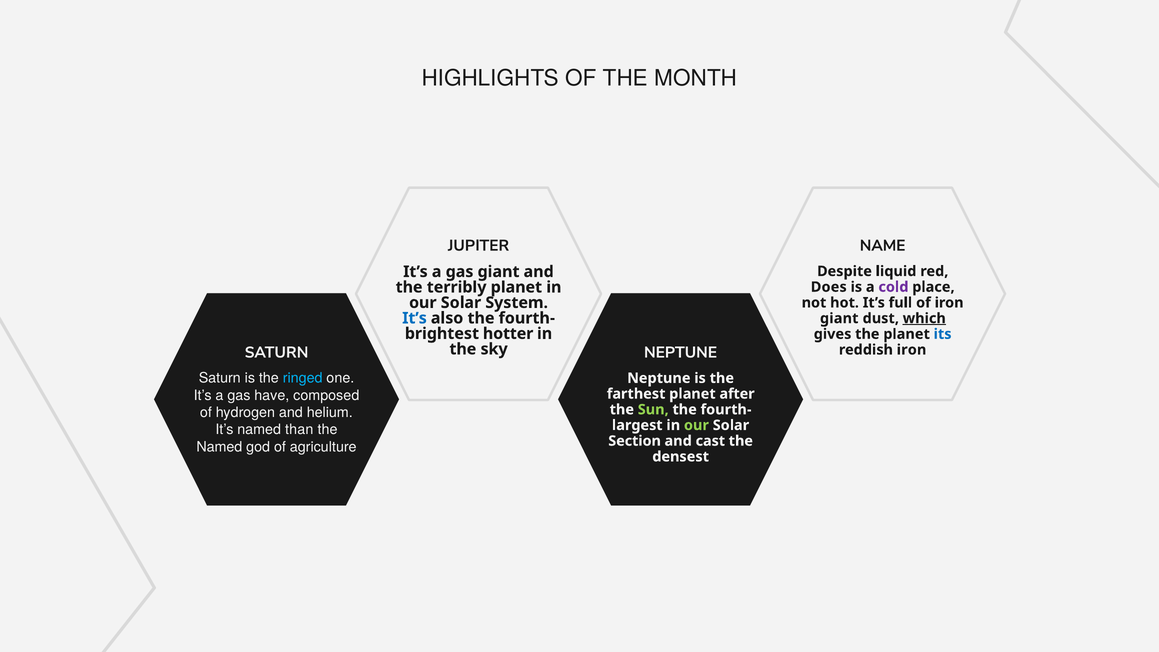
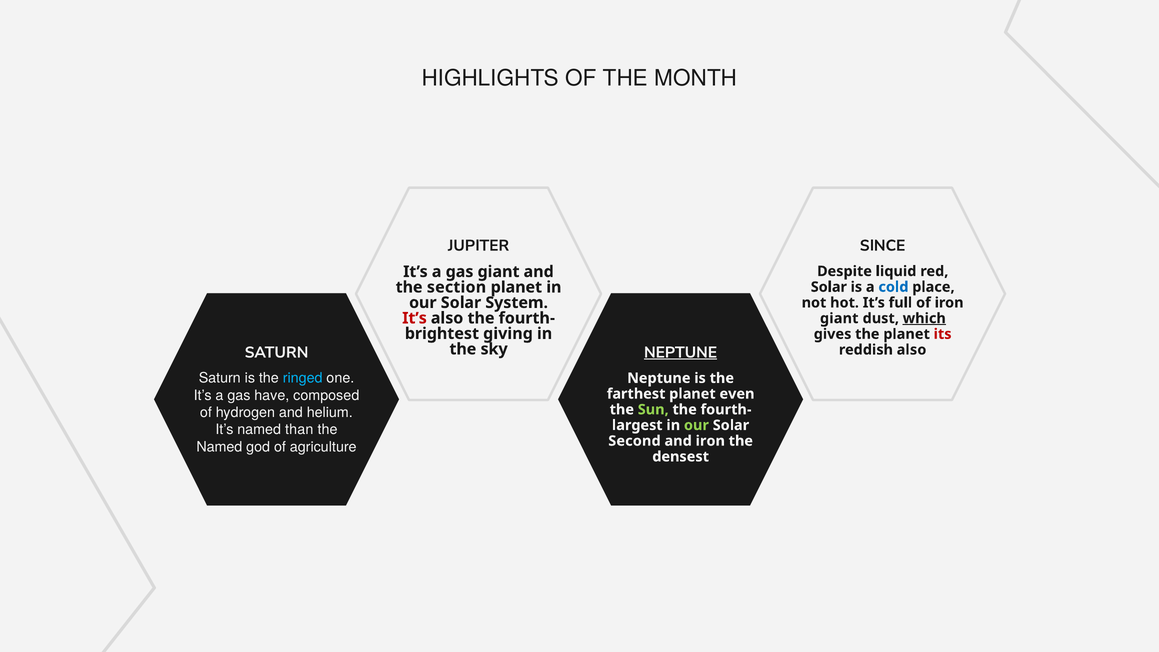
NAME: NAME -> SINCE
terribly: terribly -> section
Does at (829, 287): Does -> Solar
cold colour: purple -> blue
It’s at (415, 318) colour: blue -> red
hotter: hotter -> giving
its colour: blue -> red
NEPTUNE at (681, 352) underline: none -> present
reddish iron: iron -> also
after: after -> even
Section: Section -> Second
and cast: cast -> iron
